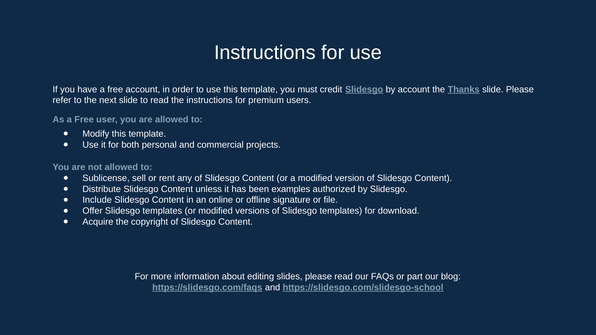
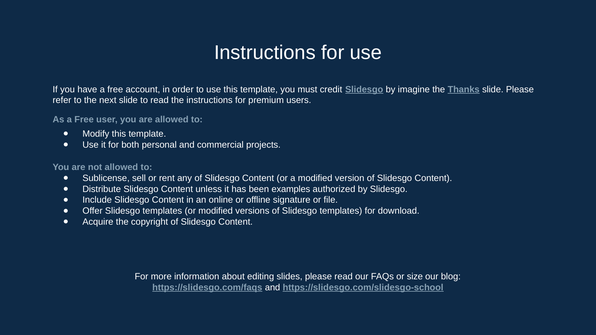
by account: account -> imagine
part: part -> size
